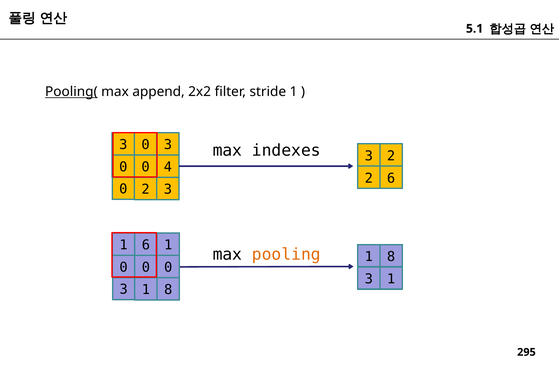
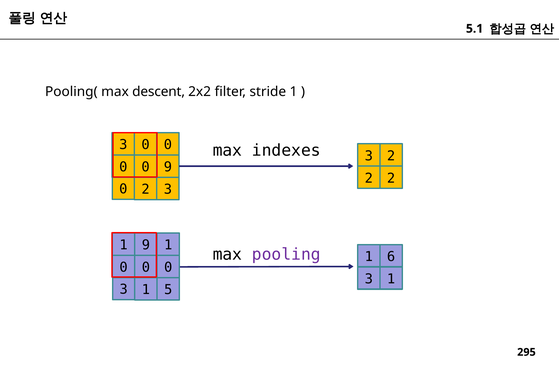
Pooling( underline: present -> none
append: append -> descent
3 0 3: 3 -> 0
0 4: 4 -> 9
6 at (391, 178): 6 -> 2
1 6: 6 -> 9
pooling colour: orange -> purple
8 at (391, 257): 8 -> 6
8 at (168, 290): 8 -> 5
